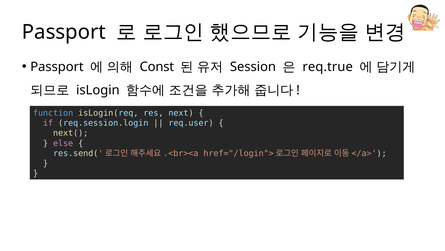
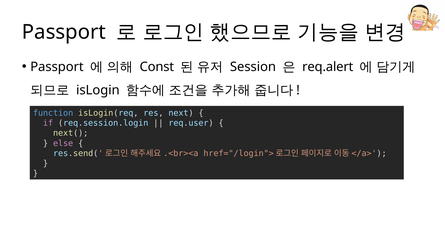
req.true: req.true -> req.alert
